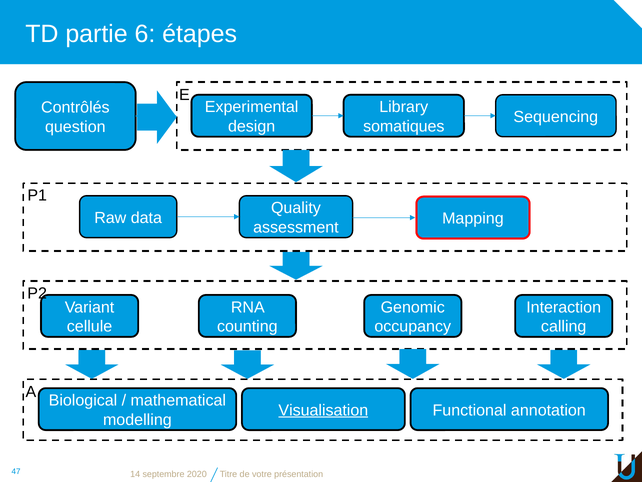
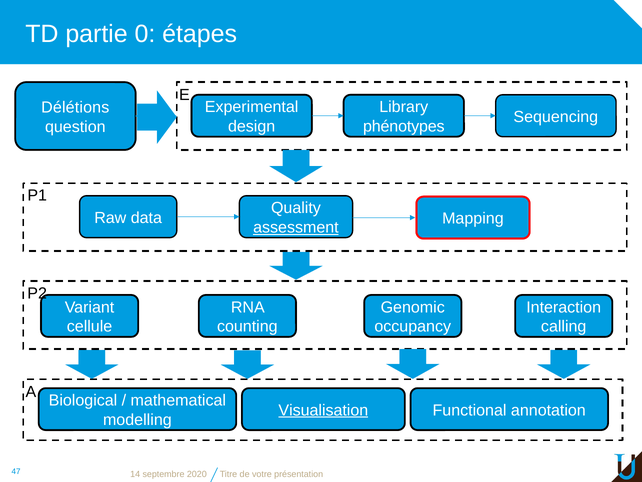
6: 6 -> 0
Contrôlés: Contrôlés -> Délétions
somatiques: somatiques -> phénotypes
assessment underline: none -> present
